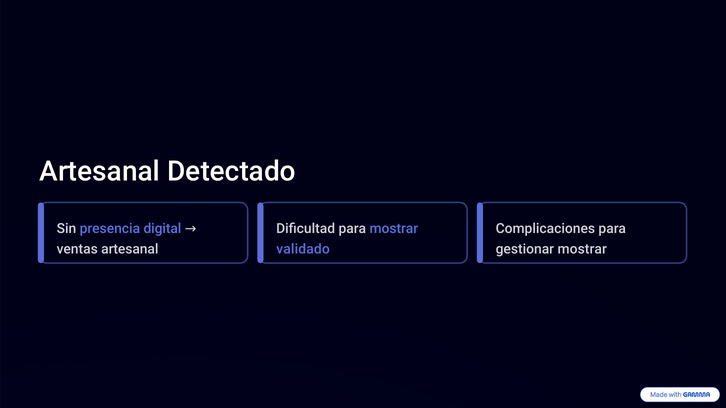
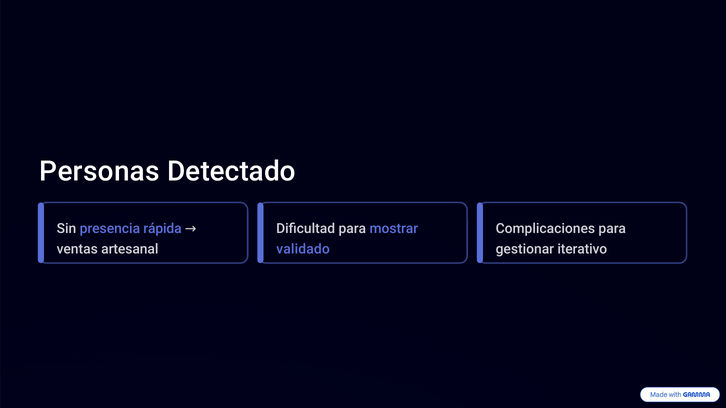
Artesanal at (100, 172): Artesanal -> Personas
digital: digital -> rápida
gestionar mostrar: mostrar -> iterativo
